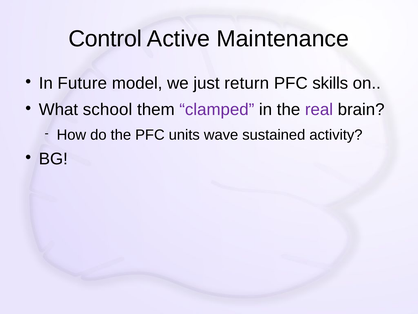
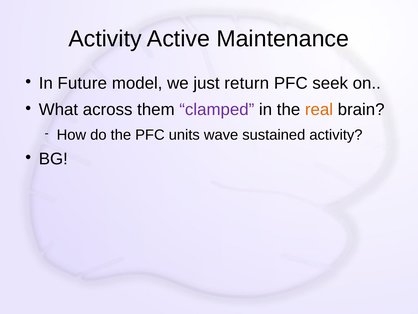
Control at (105, 39): Control -> Activity
skills: skills -> seek
school: school -> across
real colour: purple -> orange
